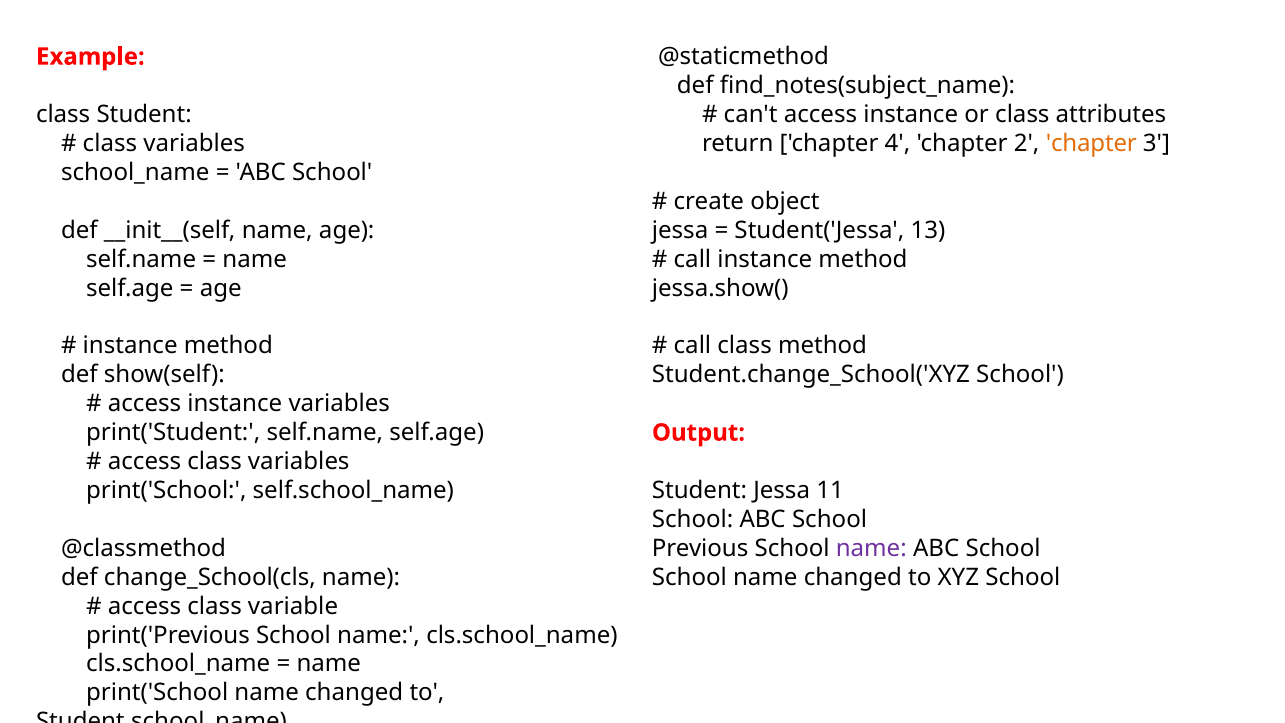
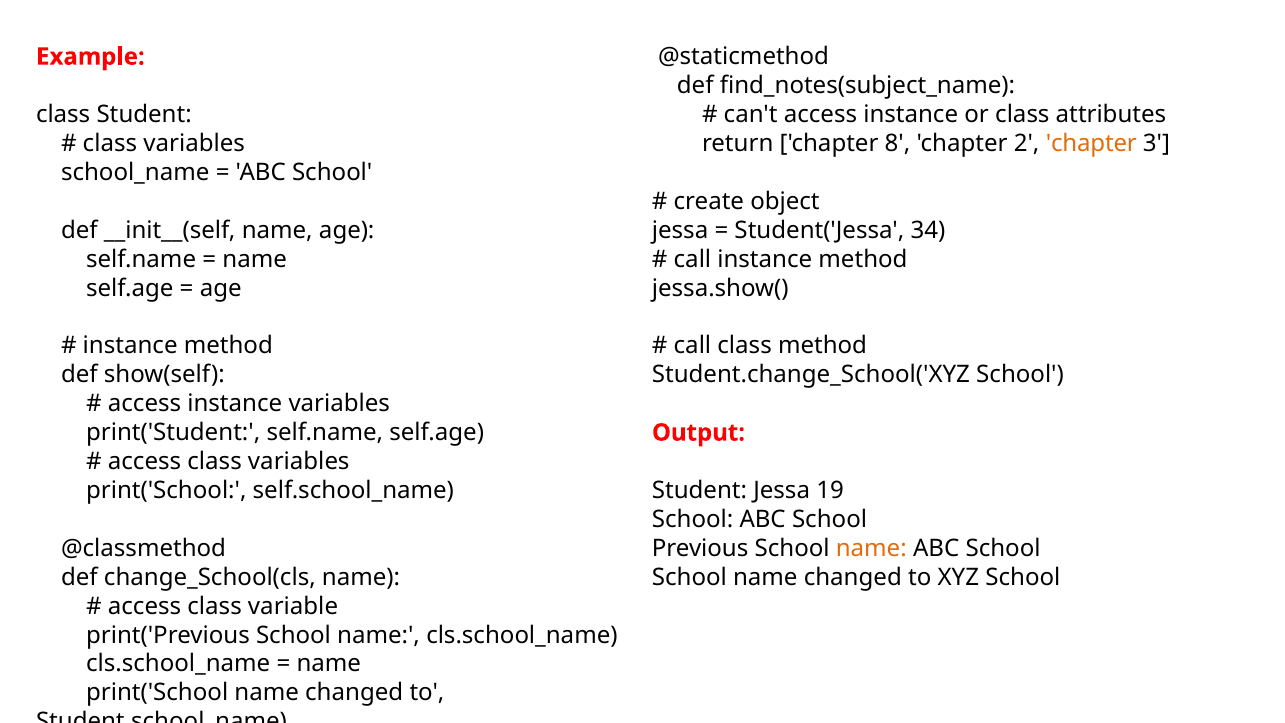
4: 4 -> 8
13: 13 -> 34
11: 11 -> 19
name at (871, 548) colour: purple -> orange
